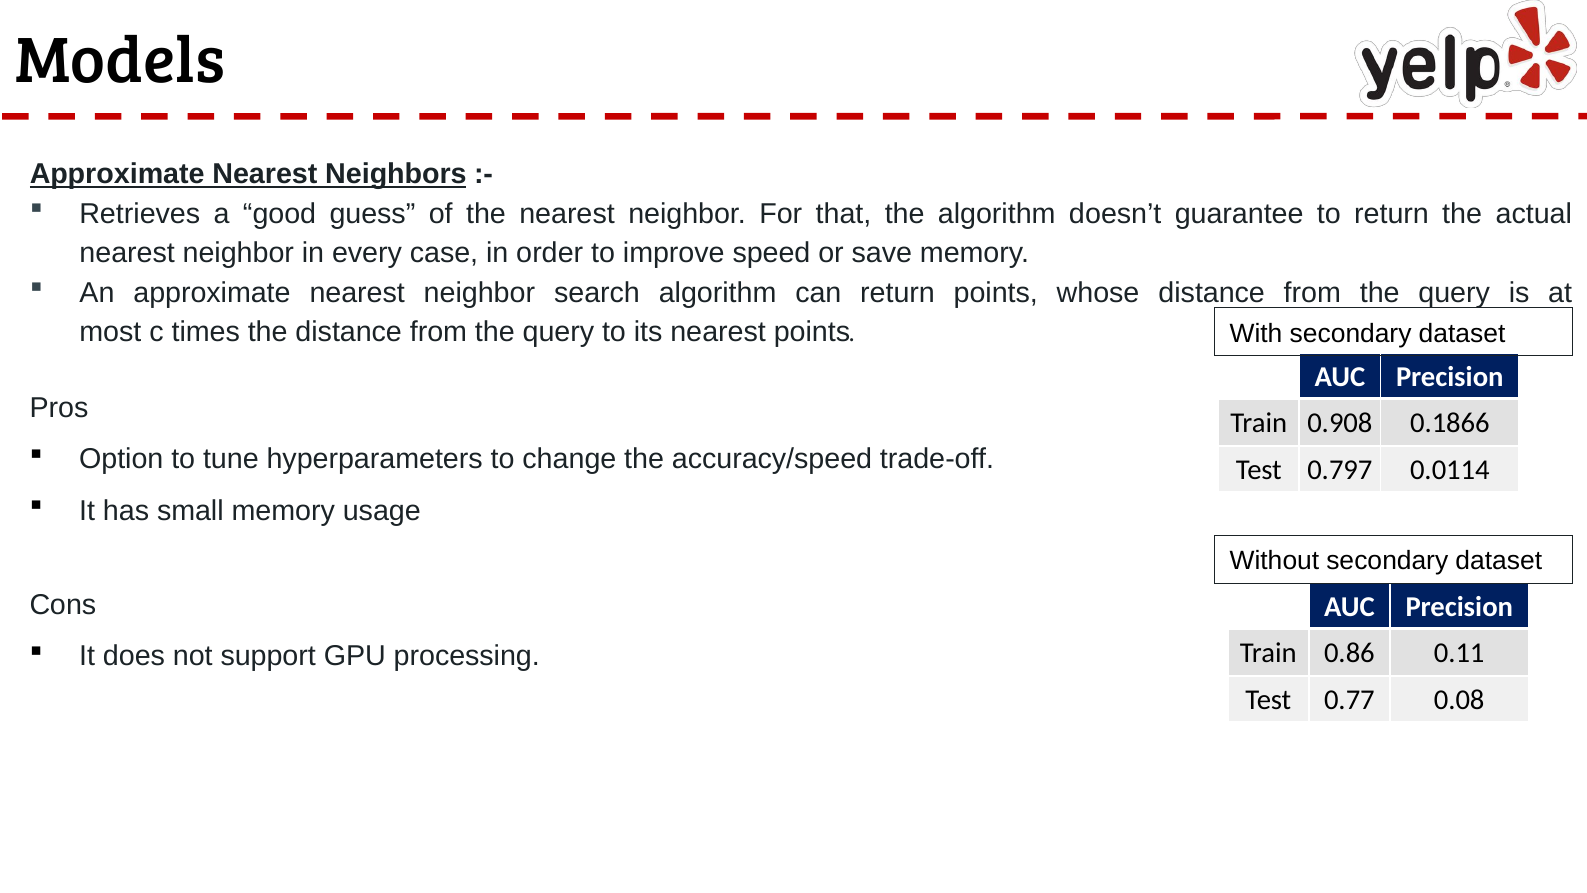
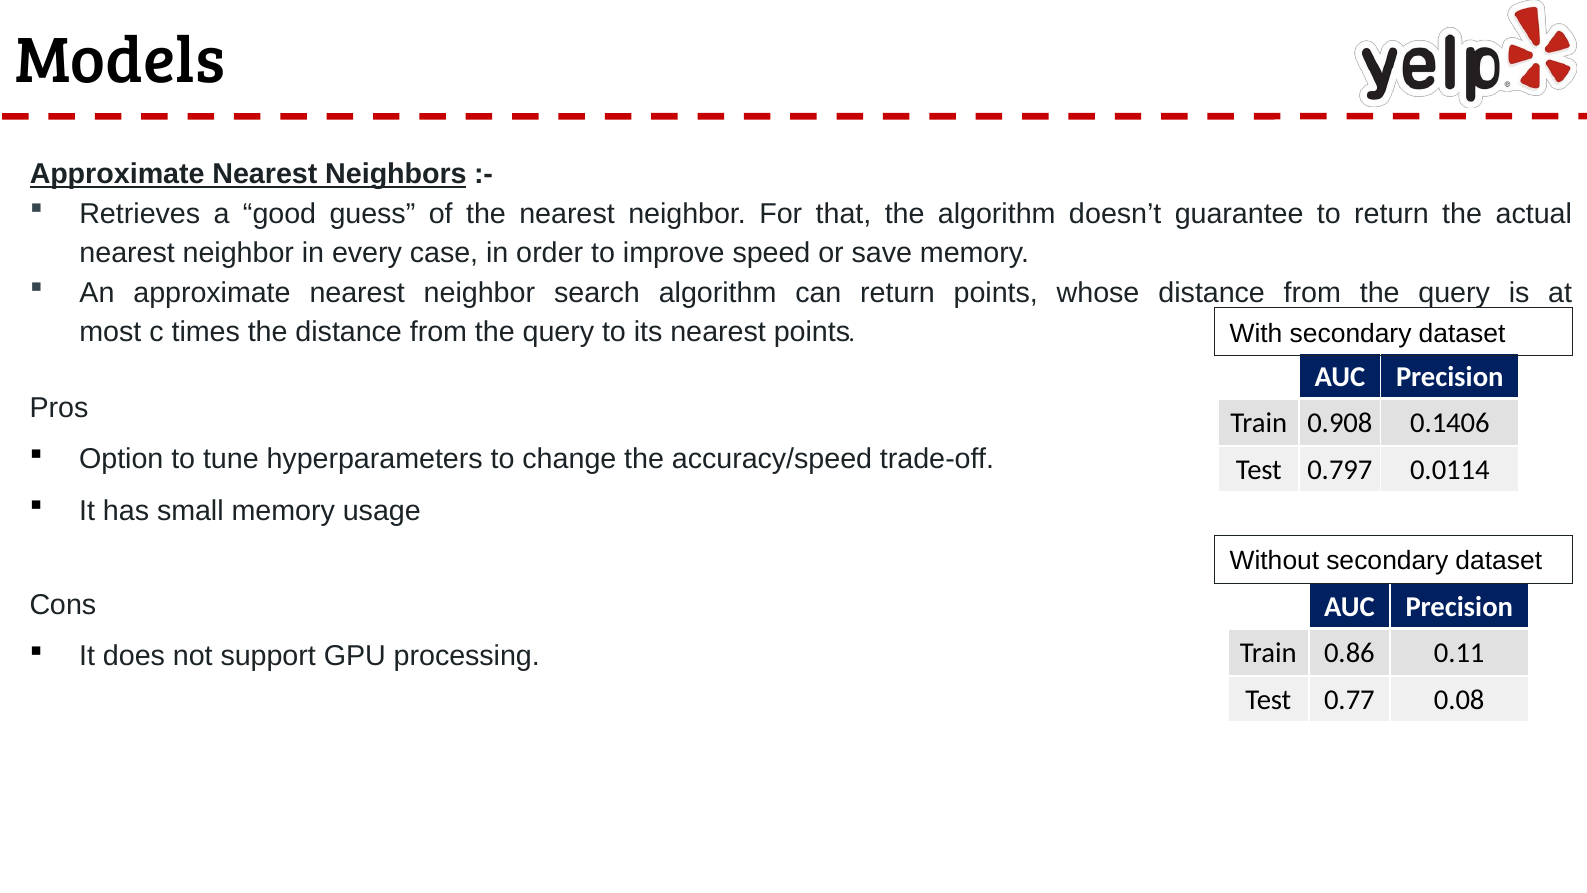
0.1866: 0.1866 -> 0.1406
